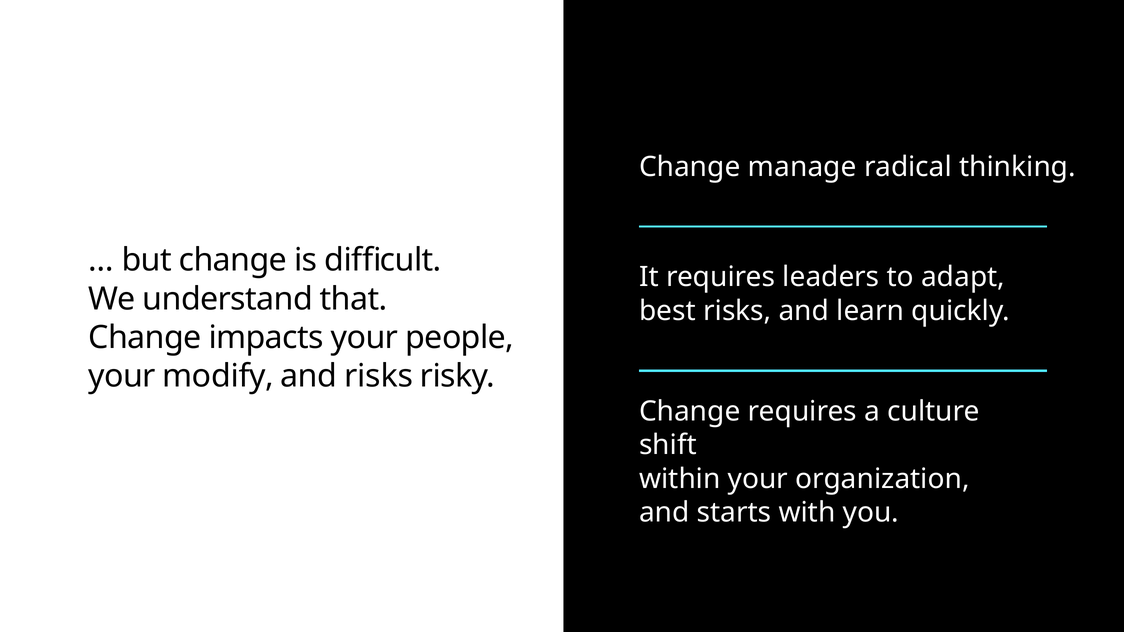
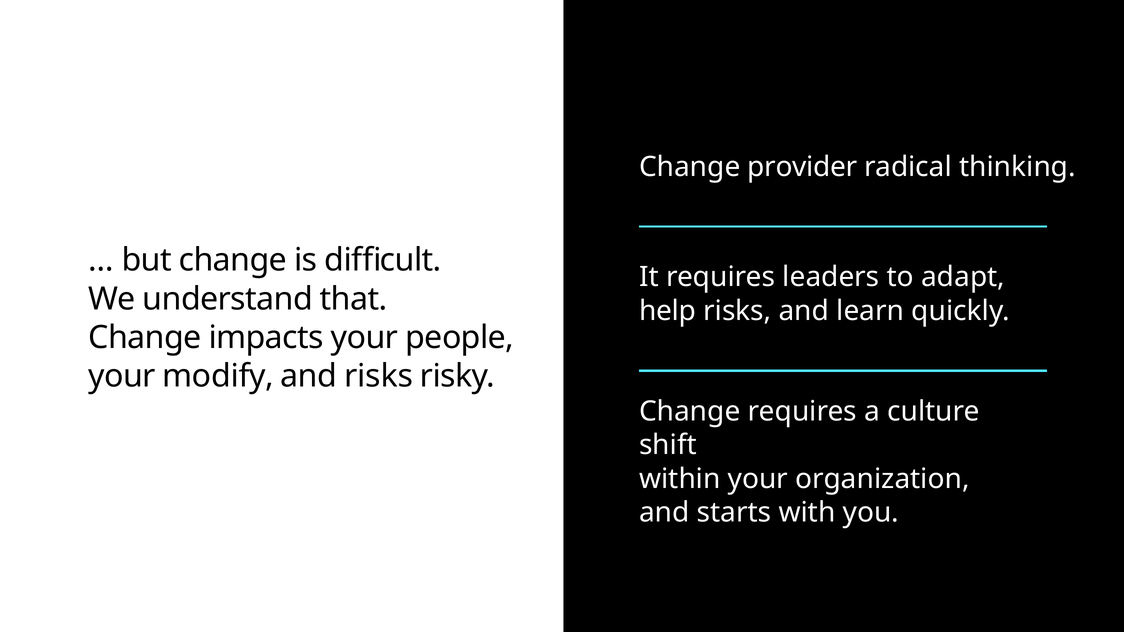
manage: manage -> provider
best: best -> help
